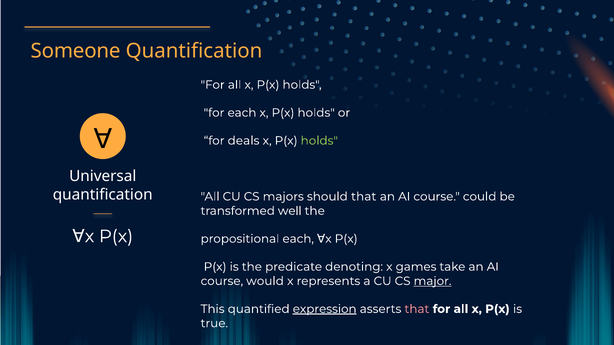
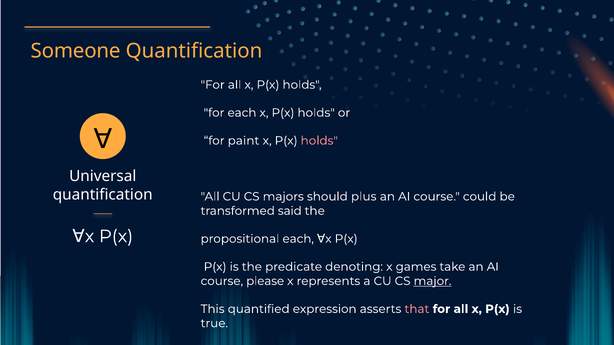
deals: deals -> paint
holds at (319, 141) colour: light green -> pink
should that: that -> plus
well: well -> said
would: would -> please
expression underline: present -> none
